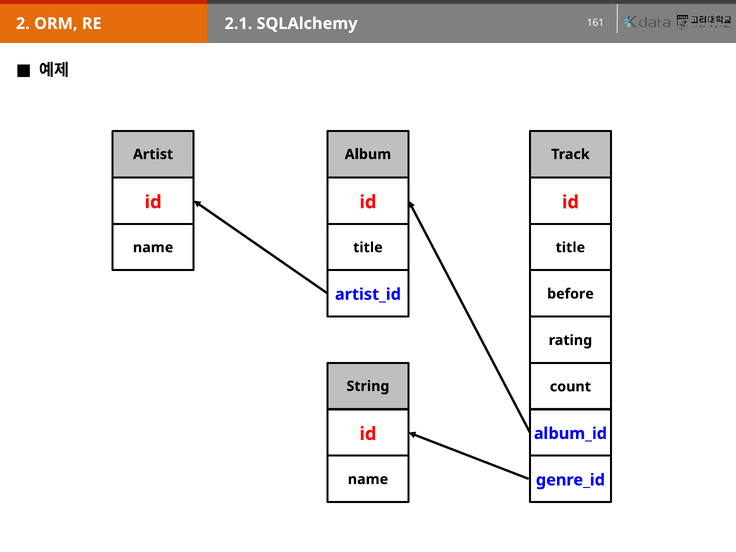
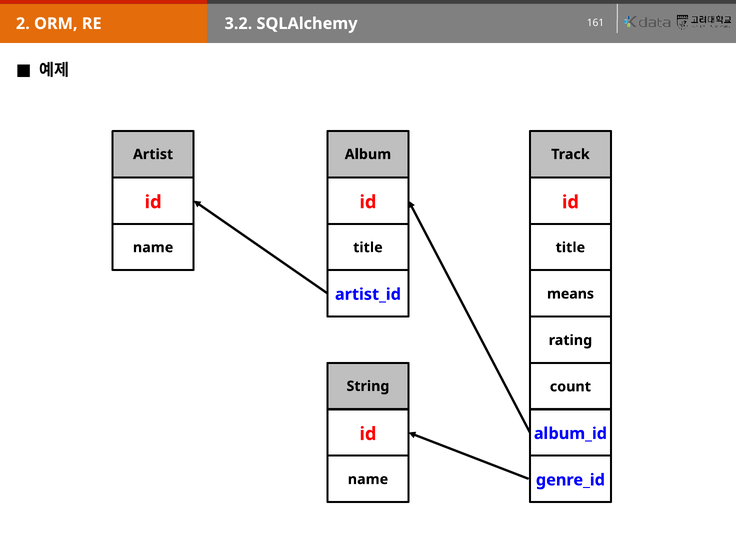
2.1: 2.1 -> 3.2
before: before -> means
